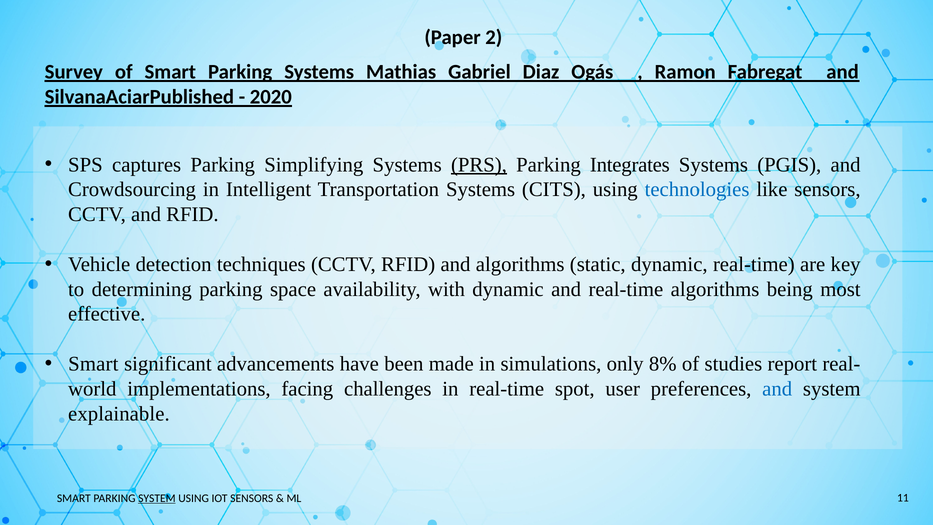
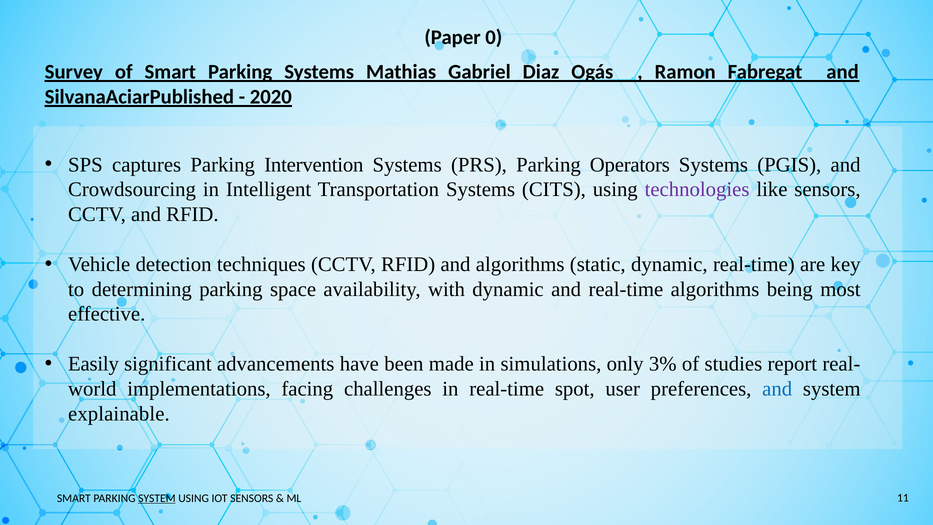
2: 2 -> 0
Simplifying: Simplifying -> Intervention
PRS underline: present -> none
Integrates: Integrates -> Operators
technologies colour: blue -> purple
Smart at (93, 364): Smart -> Easily
8%: 8% -> 3%
